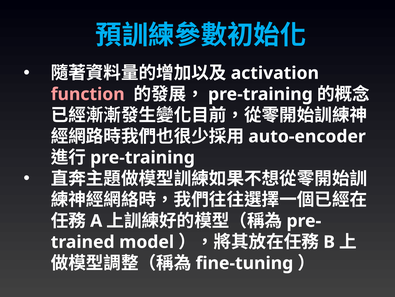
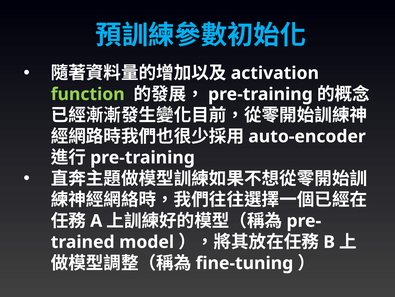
function colour: pink -> light green
